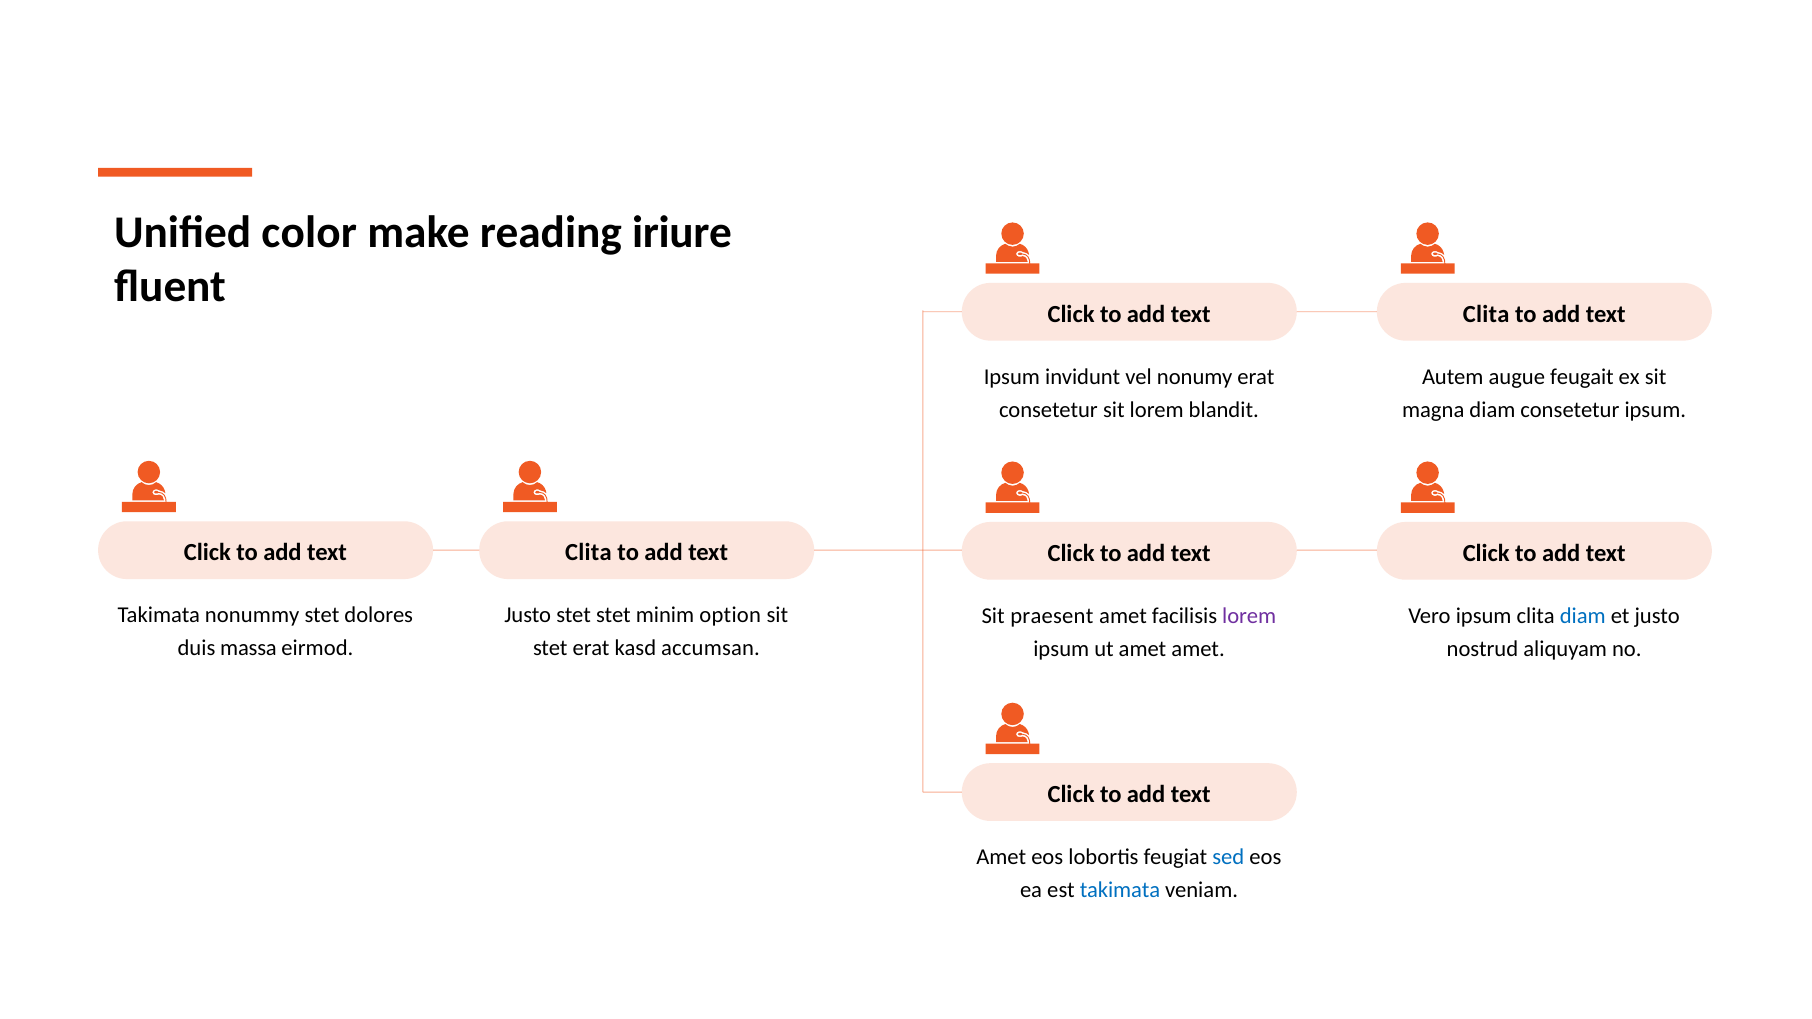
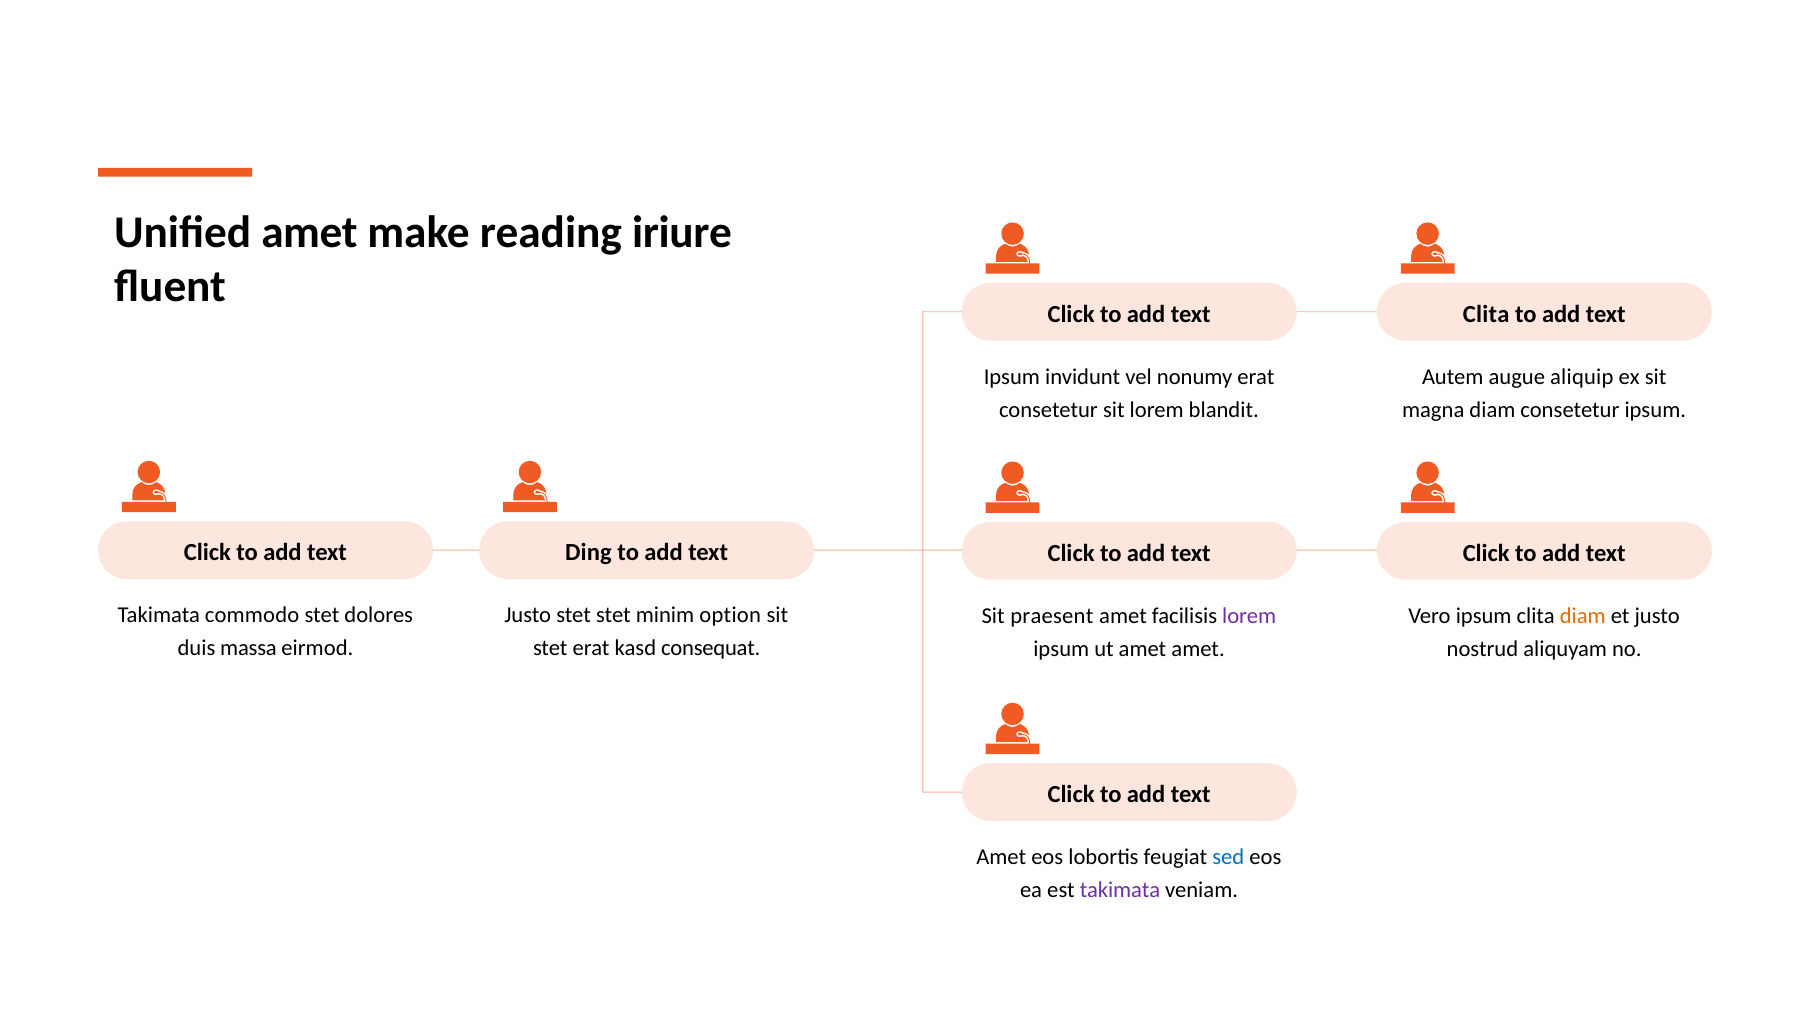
Unified color: color -> amet
feugait: feugait -> aliquip
Clita at (588, 553): Clita -> Ding
nonummy: nonummy -> commodo
diam at (1583, 616) colour: blue -> orange
accumsan: accumsan -> consequat
takimata at (1120, 890) colour: blue -> purple
